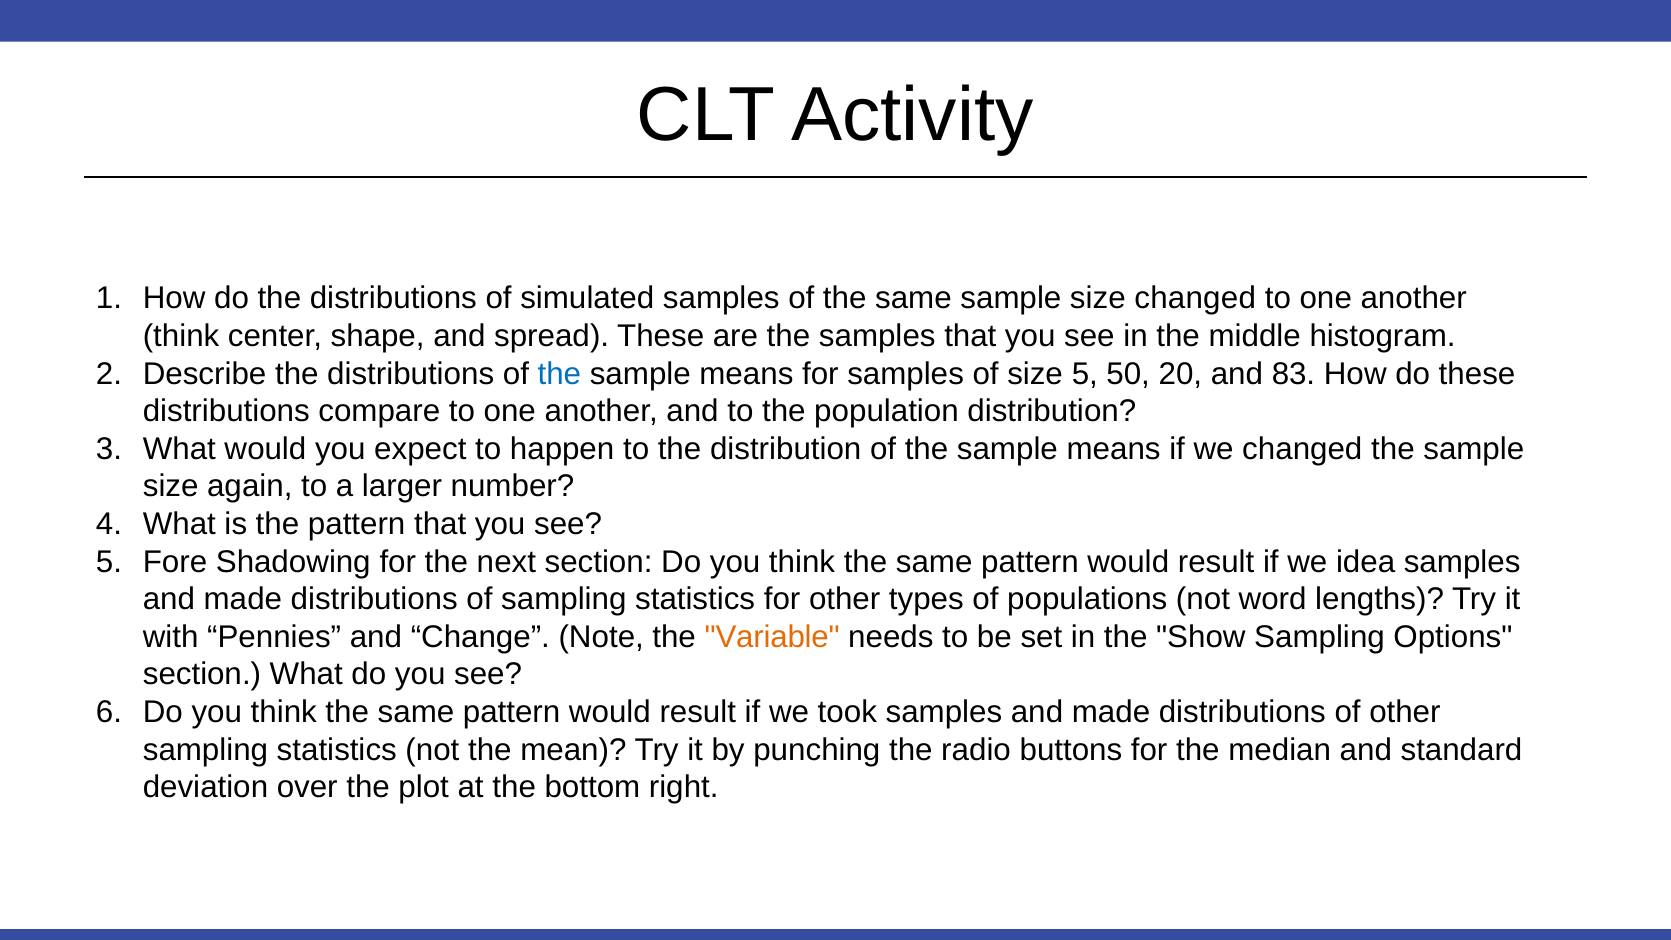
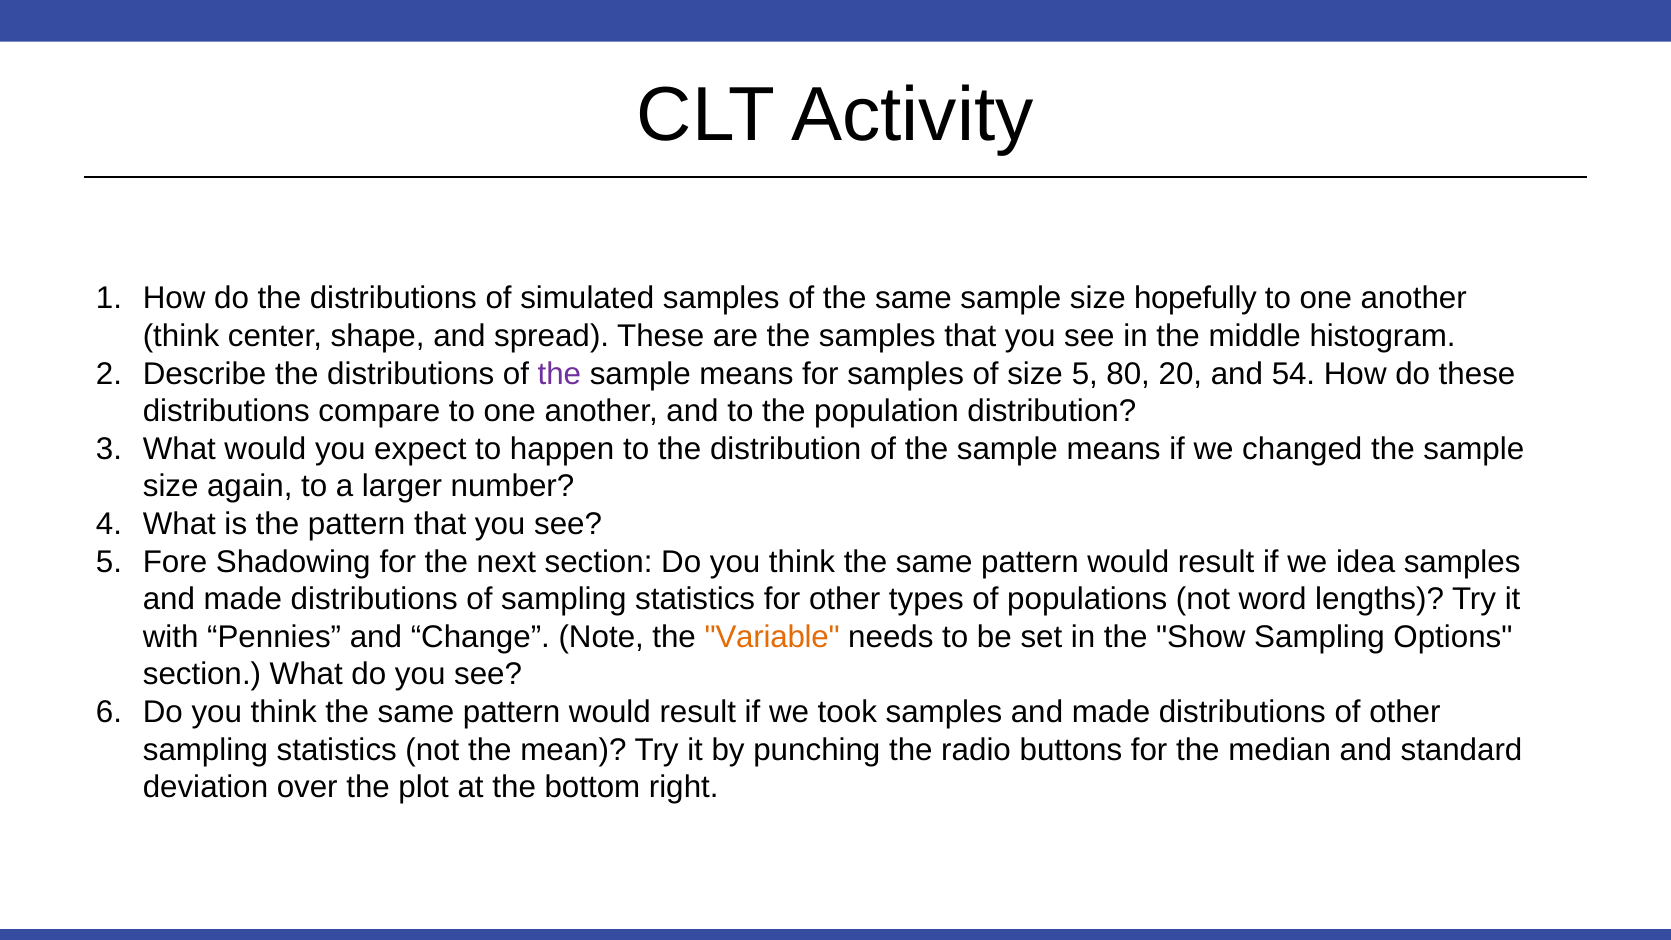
size changed: changed -> hopefully
the at (559, 374) colour: blue -> purple
50: 50 -> 80
83: 83 -> 54
